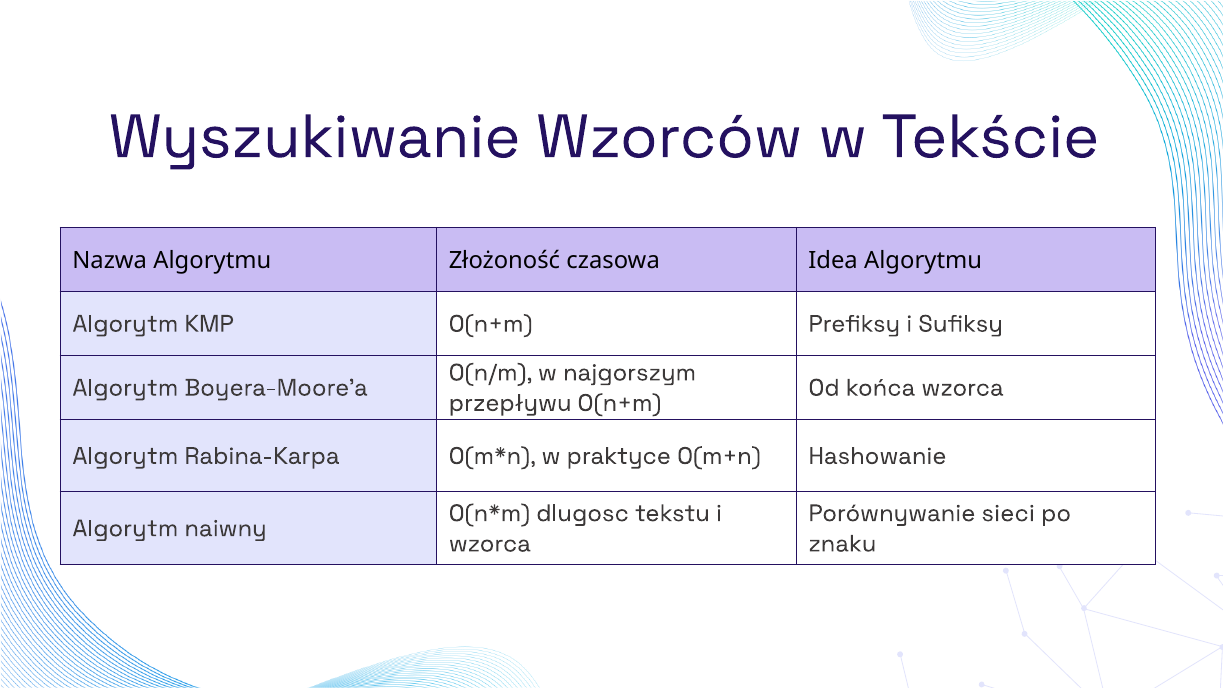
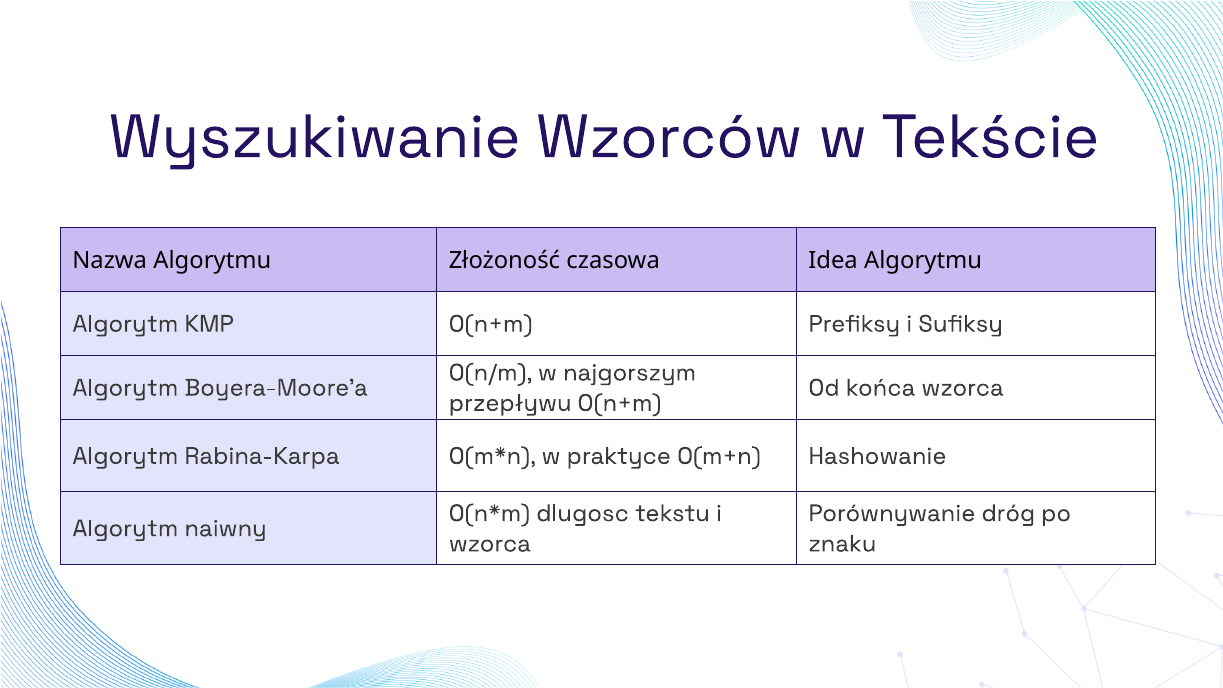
sieci: sieci -> dróg
